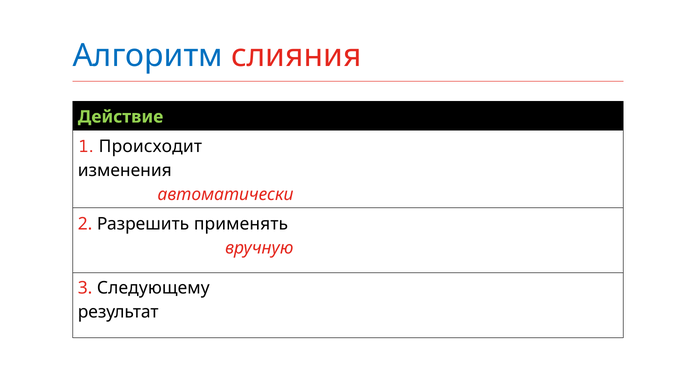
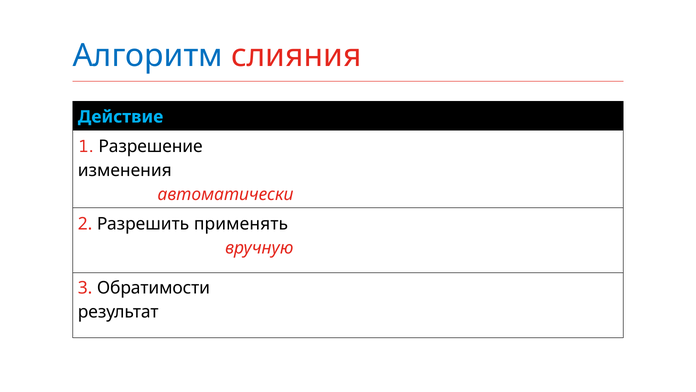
Действие colour: light green -> light blue
Происходит: Происходит -> Разрешение
Следующему: Следующему -> Обратимости
